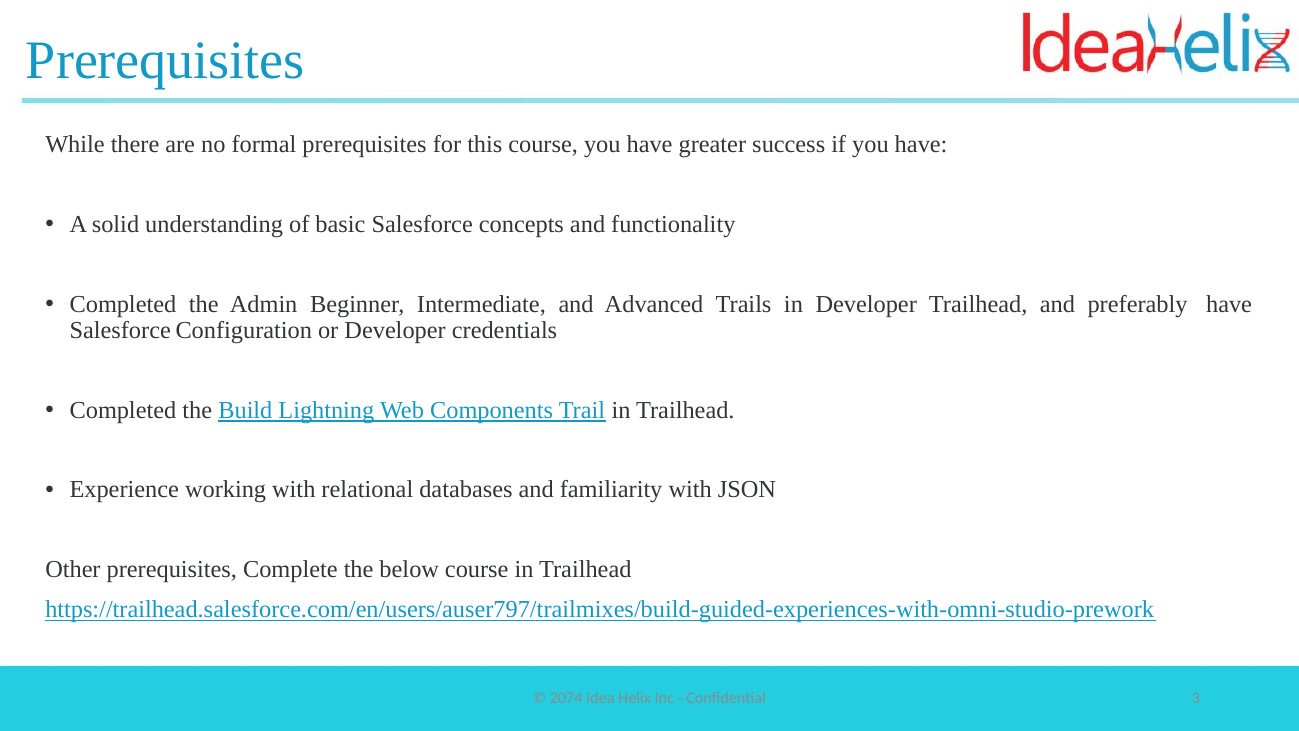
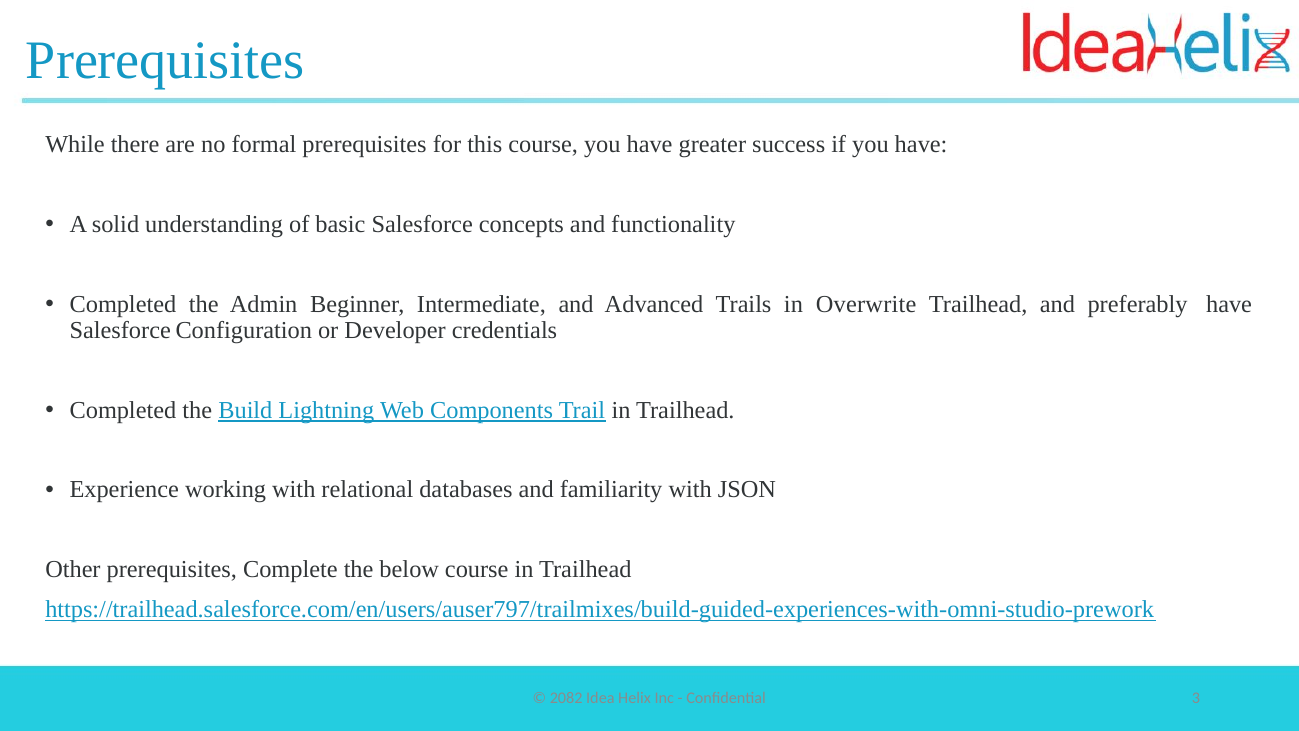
in Developer: Developer -> Overwrite
2074: 2074 -> 2082
